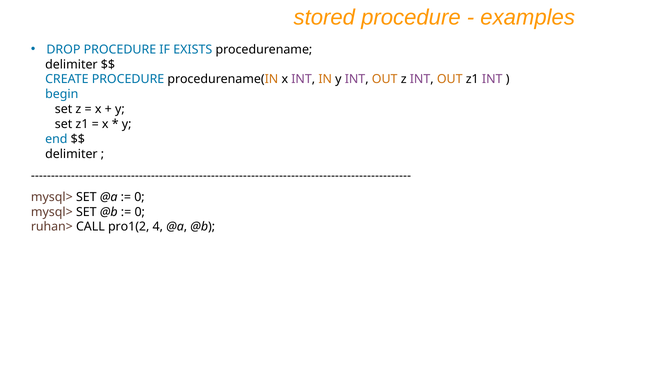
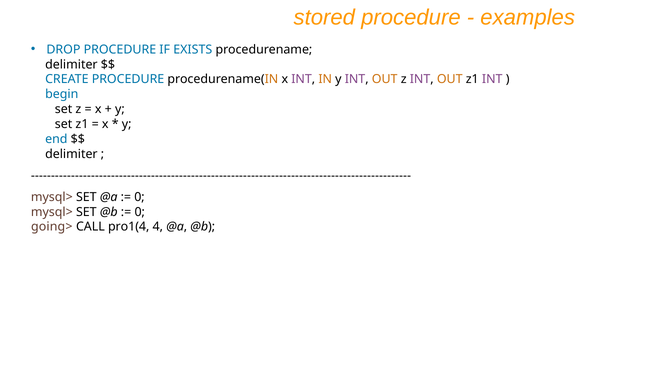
ruhan>: ruhan> -> going>
pro1(2: pro1(2 -> pro1(4
